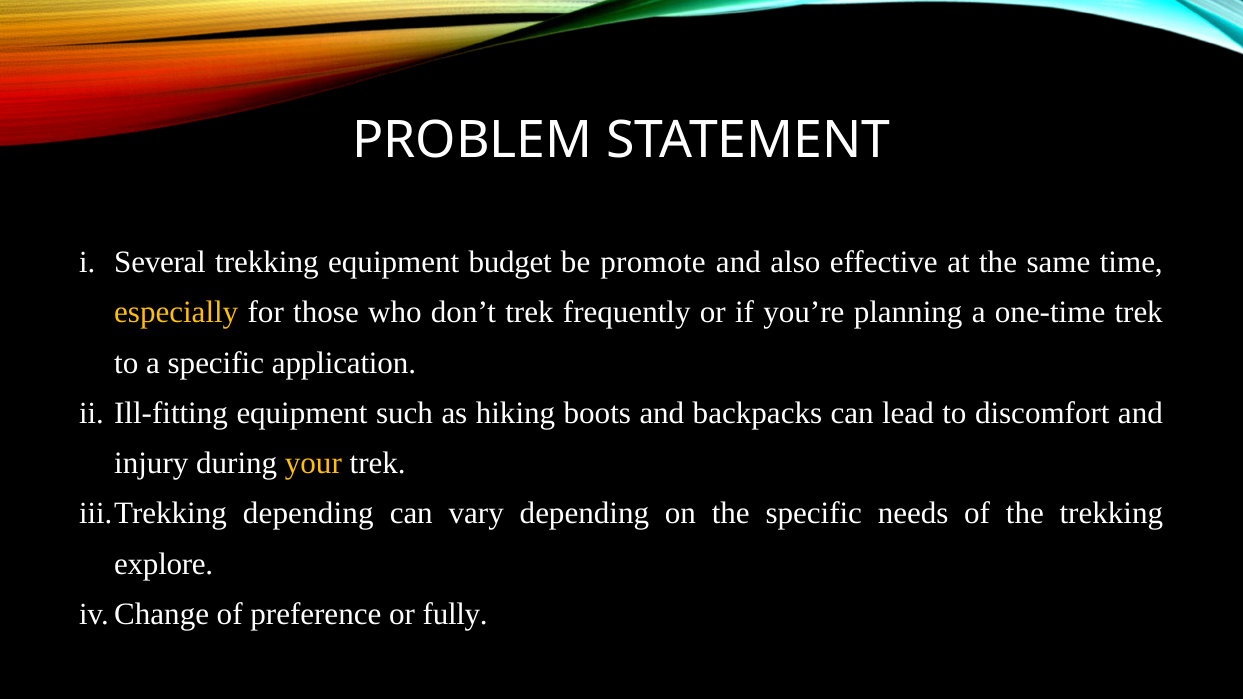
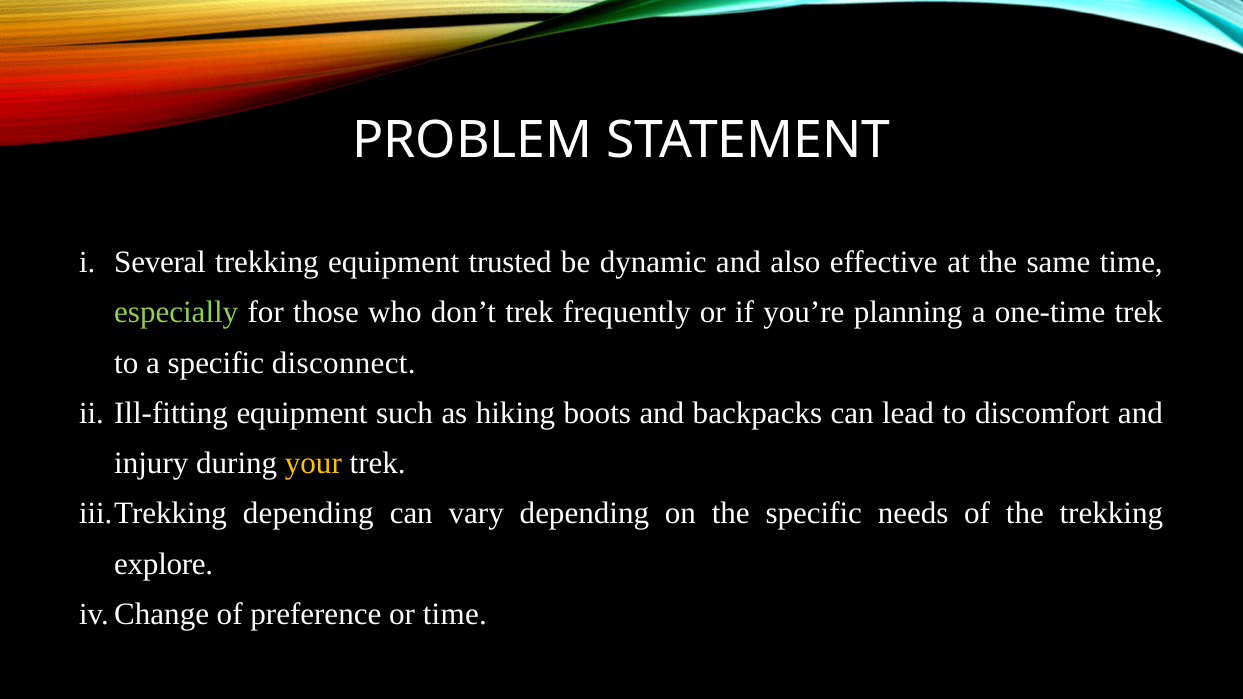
budget: budget -> trusted
promote: promote -> dynamic
especially colour: yellow -> light green
application: application -> disconnect
or fully: fully -> time
